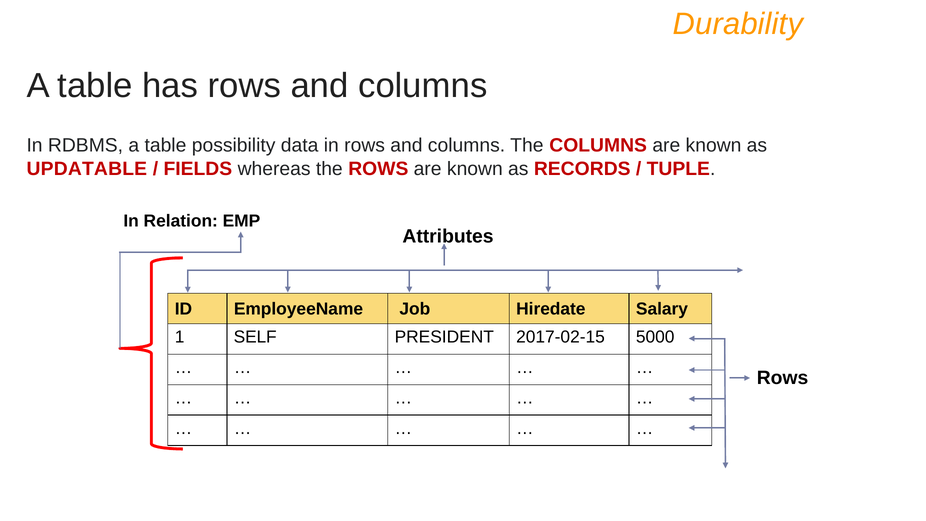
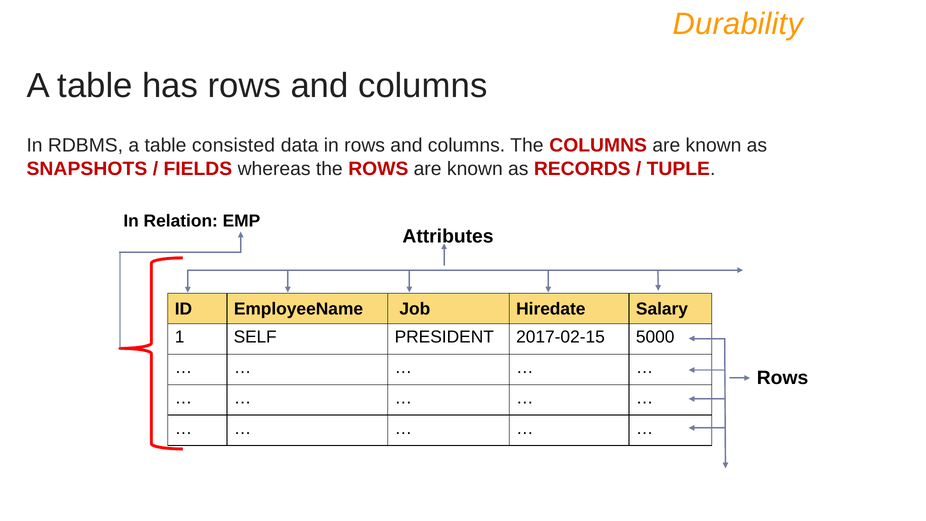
possibility: possibility -> consisted
UPDATABLE: UPDATABLE -> SNAPSHOTS
